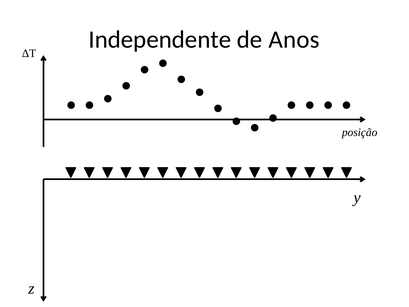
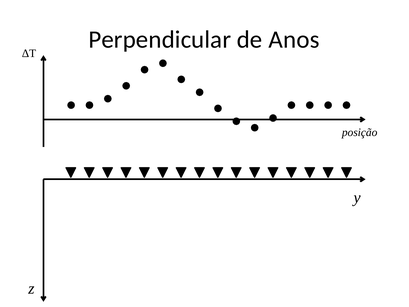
Independente: Independente -> Perpendicular
